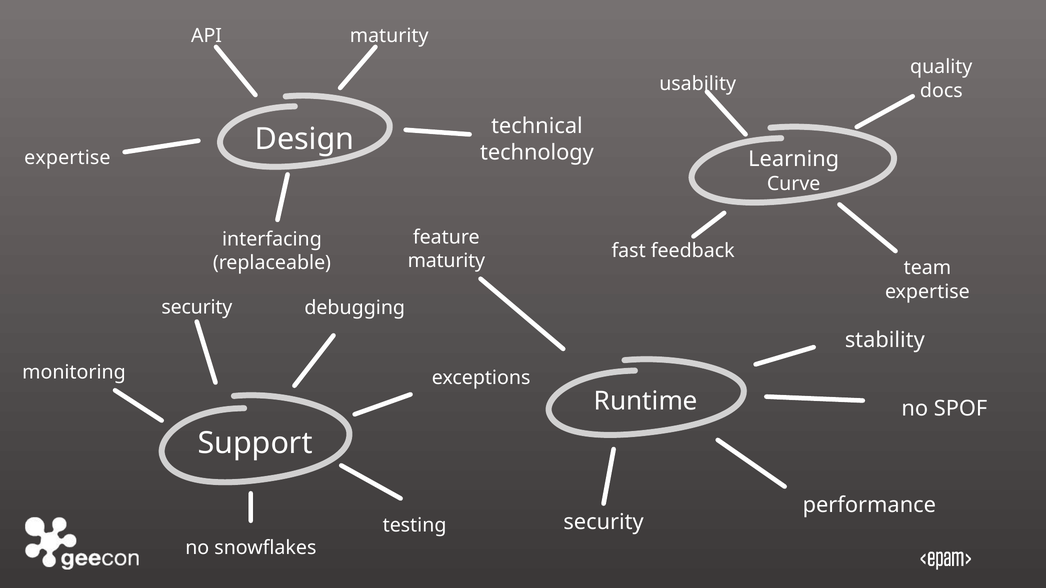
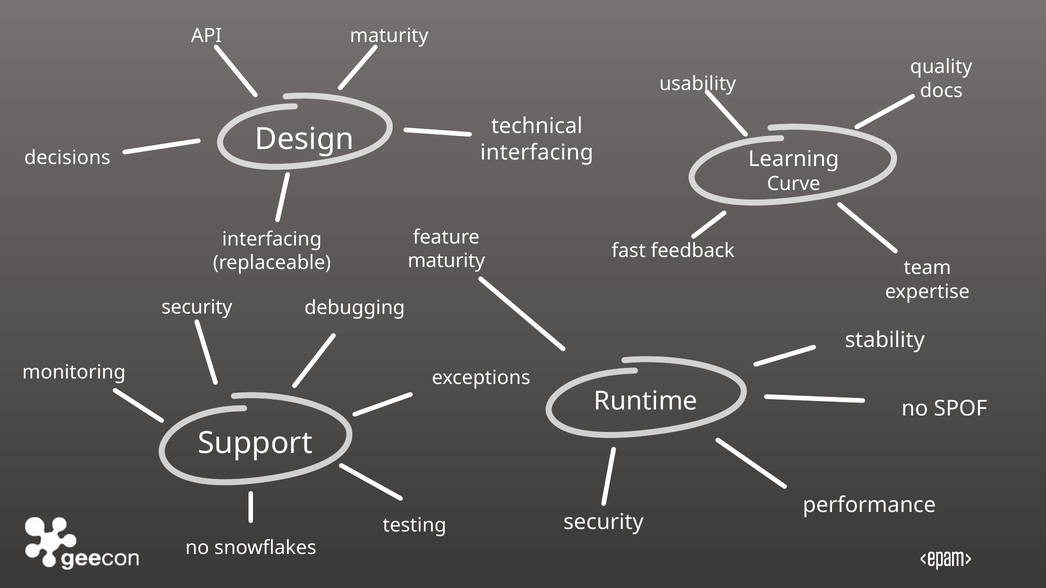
technology at (537, 152): technology -> interfacing
expertise at (67, 158): expertise -> decisions
